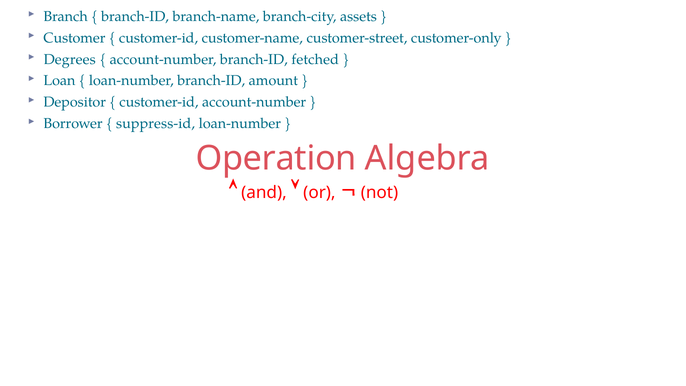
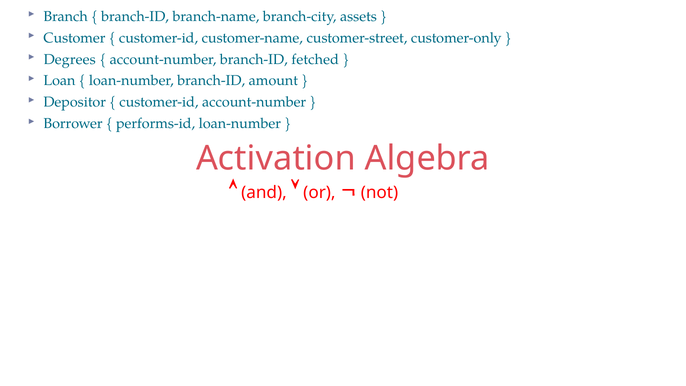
suppress-id: suppress-id -> performs-id
Operation: Operation -> Activation
